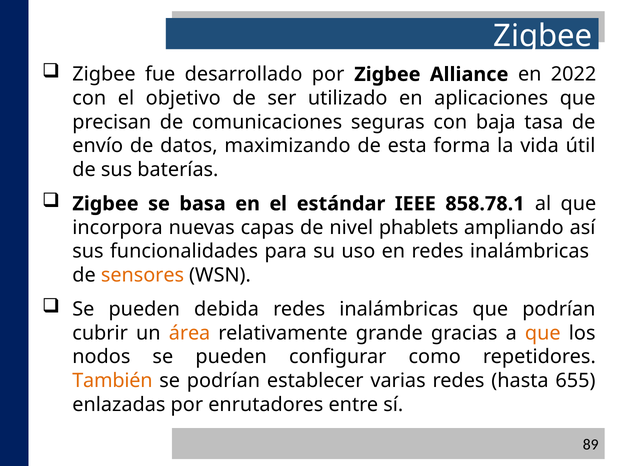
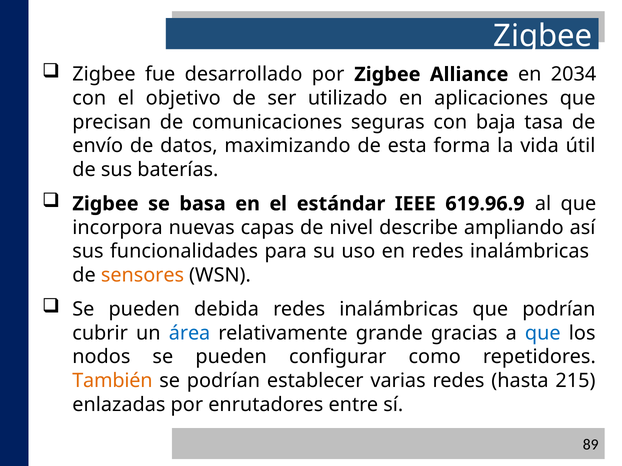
2022: 2022 -> 2034
858.78.1: 858.78.1 -> 619.96.9
phablets: phablets -> describe
área colour: orange -> blue
que at (543, 333) colour: orange -> blue
655: 655 -> 215
